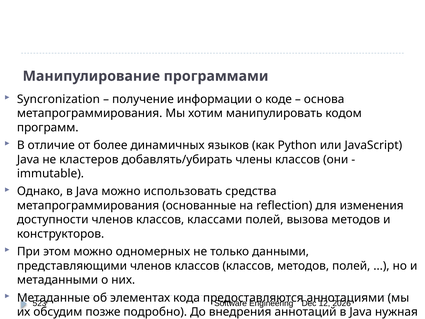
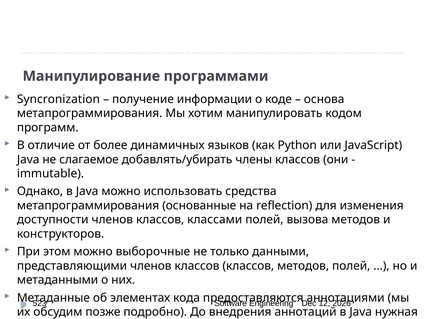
кластеров: кластеров -> слагаемое
одномерных: одномерных -> выборочные
